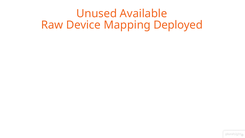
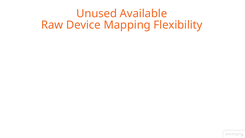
Deployed: Deployed -> Flexibility
